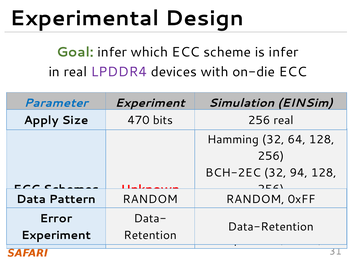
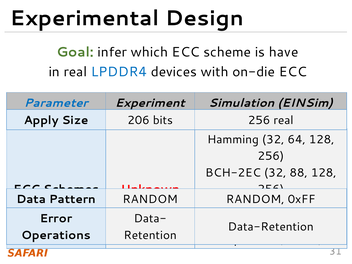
is infer: infer -> have
LPDDR4 colour: purple -> blue
470: 470 -> 206
94: 94 -> 88
Experiment at (56, 235): Experiment -> Operations
